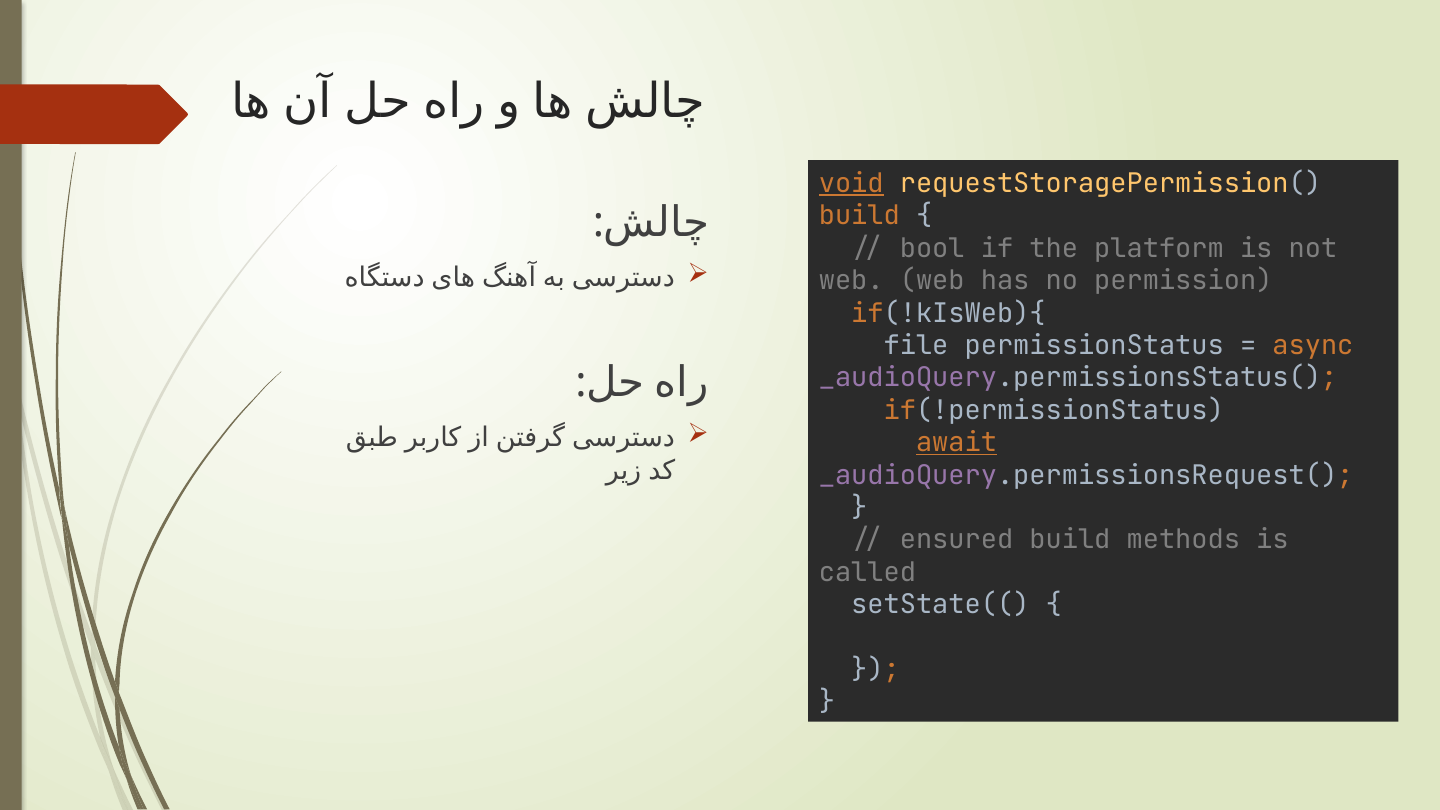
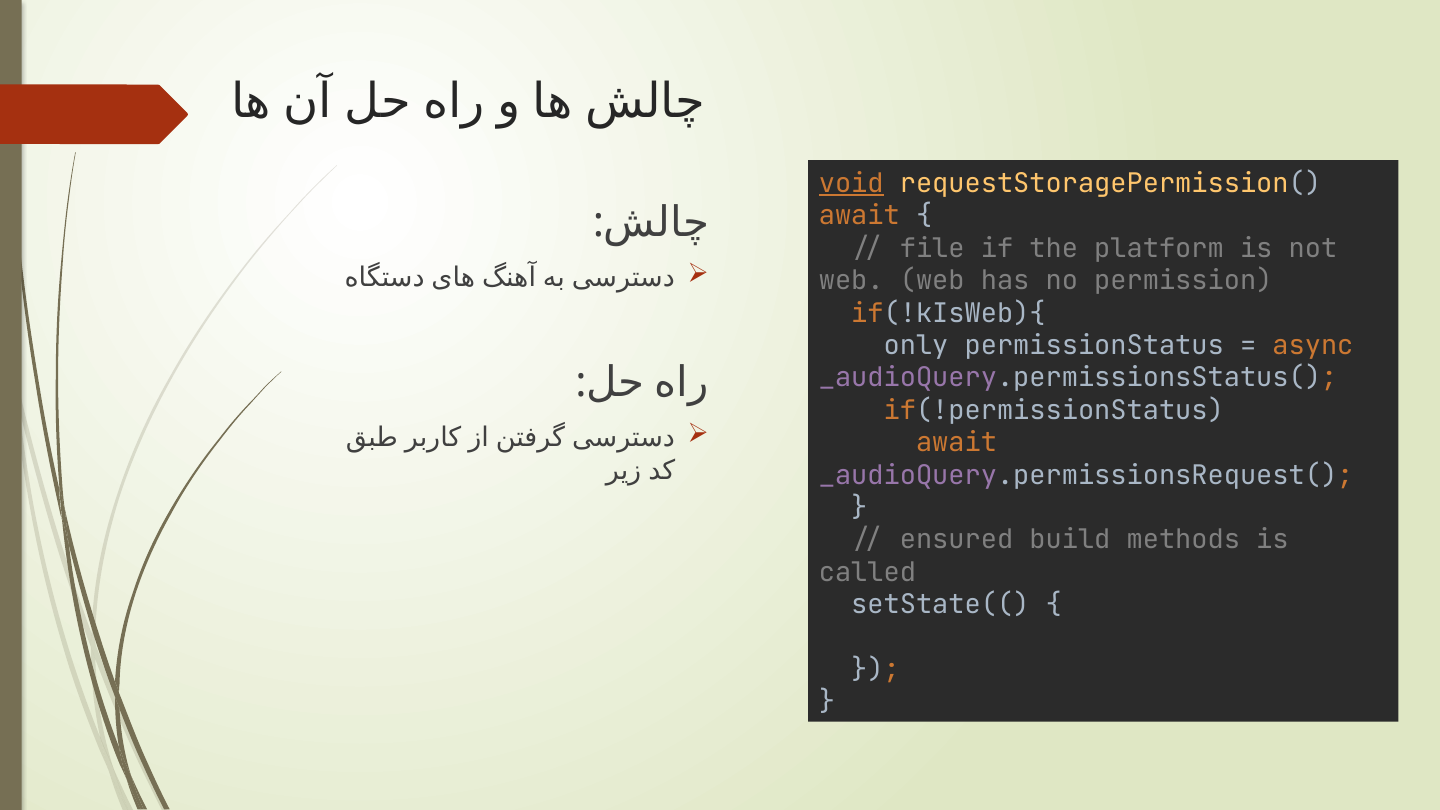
build at (859, 216): build -> await
bool: bool -> file
file: file -> only
await at (957, 443) underline: present -> none
